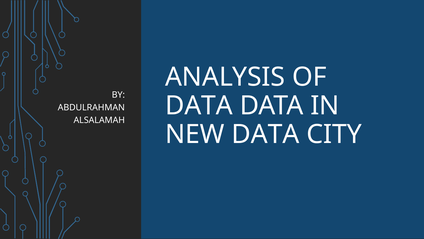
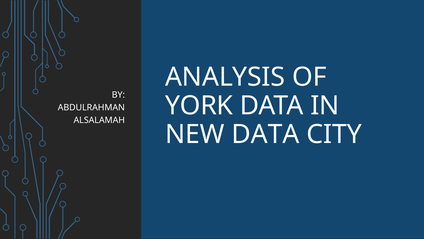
DATA at (199, 106): DATA -> YORK
